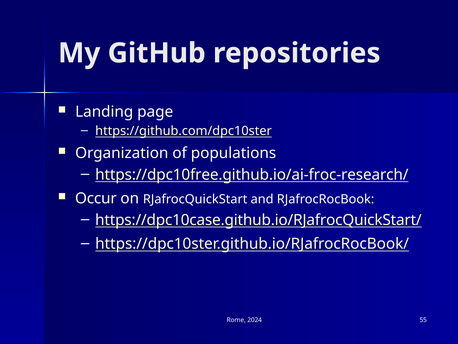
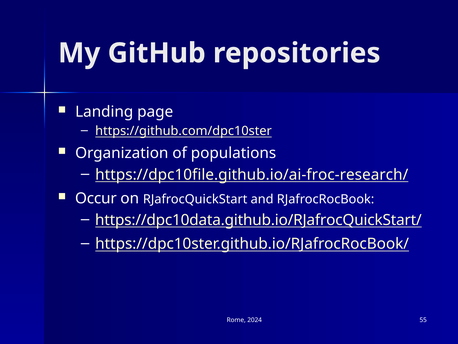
https://dpc10free.github.io/ai-froc-research/: https://dpc10free.github.io/ai-froc-research/ -> https://dpc10file.github.io/ai-froc-research/
https://dpc10case.github.io/RJafrocQuickStart/: https://dpc10case.github.io/RJafrocQuickStart/ -> https://dpc10data.github.io/RJafrocQuickStart/
